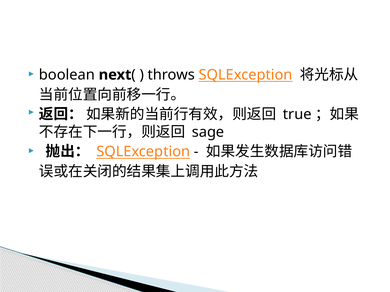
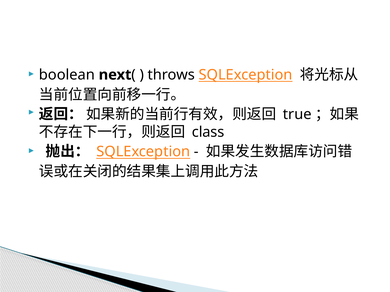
sage: sage -> class
